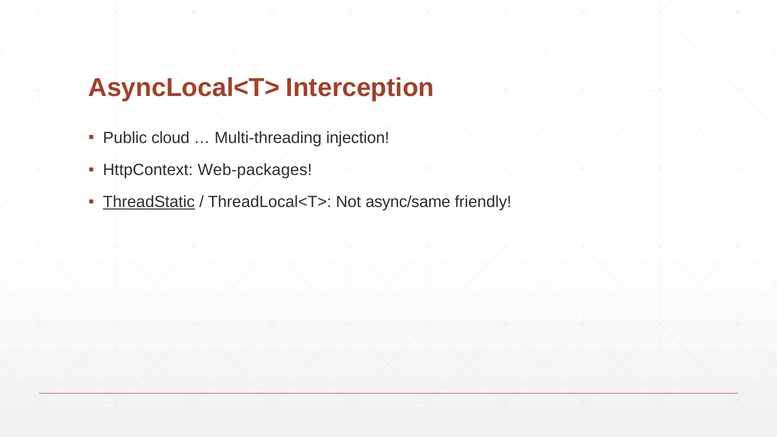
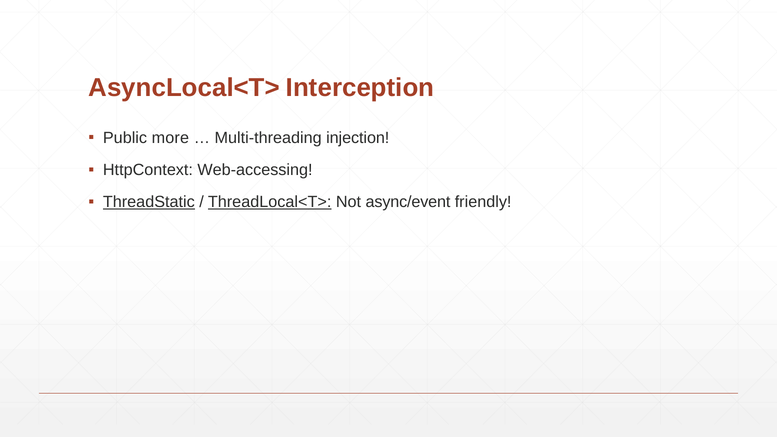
cloud: cloud -> more
Web-packages: Web-packages -> Web-accessing
ThreadLocal<T> underline: none -> present
async/same: async/same -> async/event
